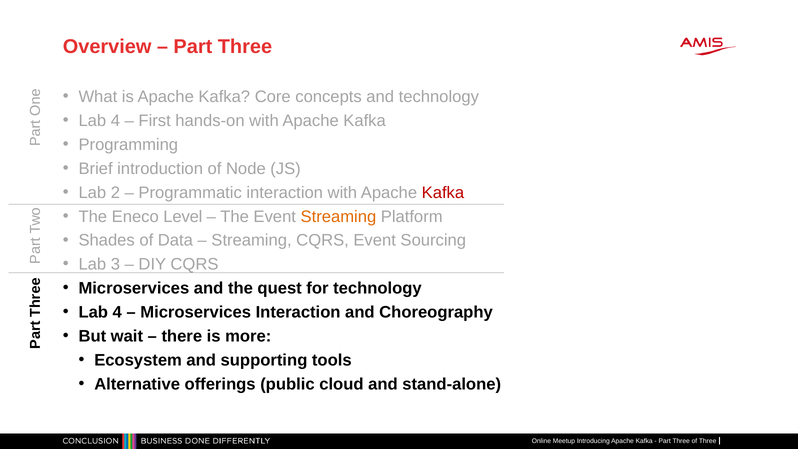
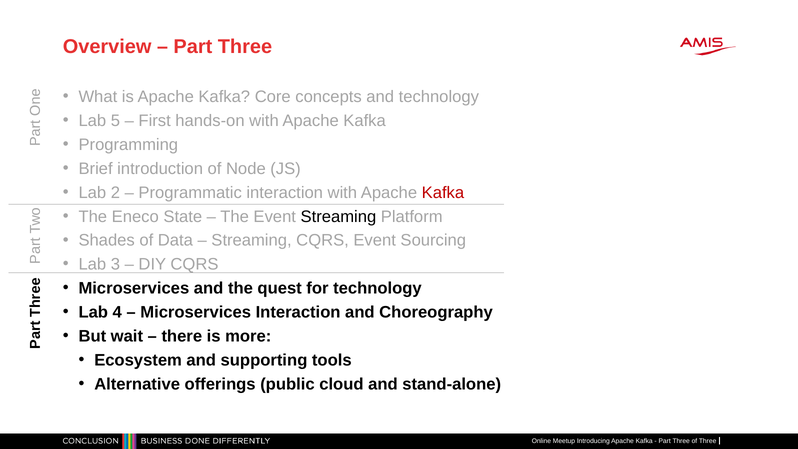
4 at (115, 121): 4 -> 5
Level: Level -> State
Streaming at (338, 217) colour: orange -> black
